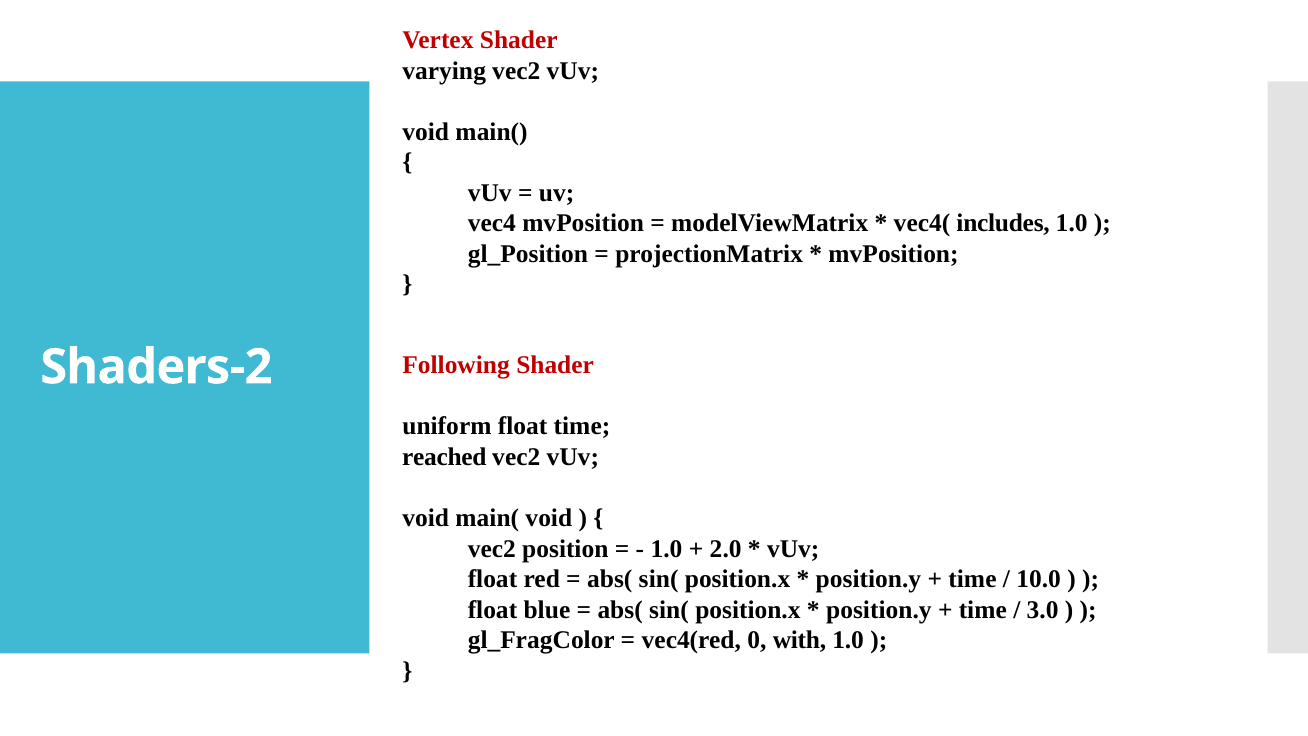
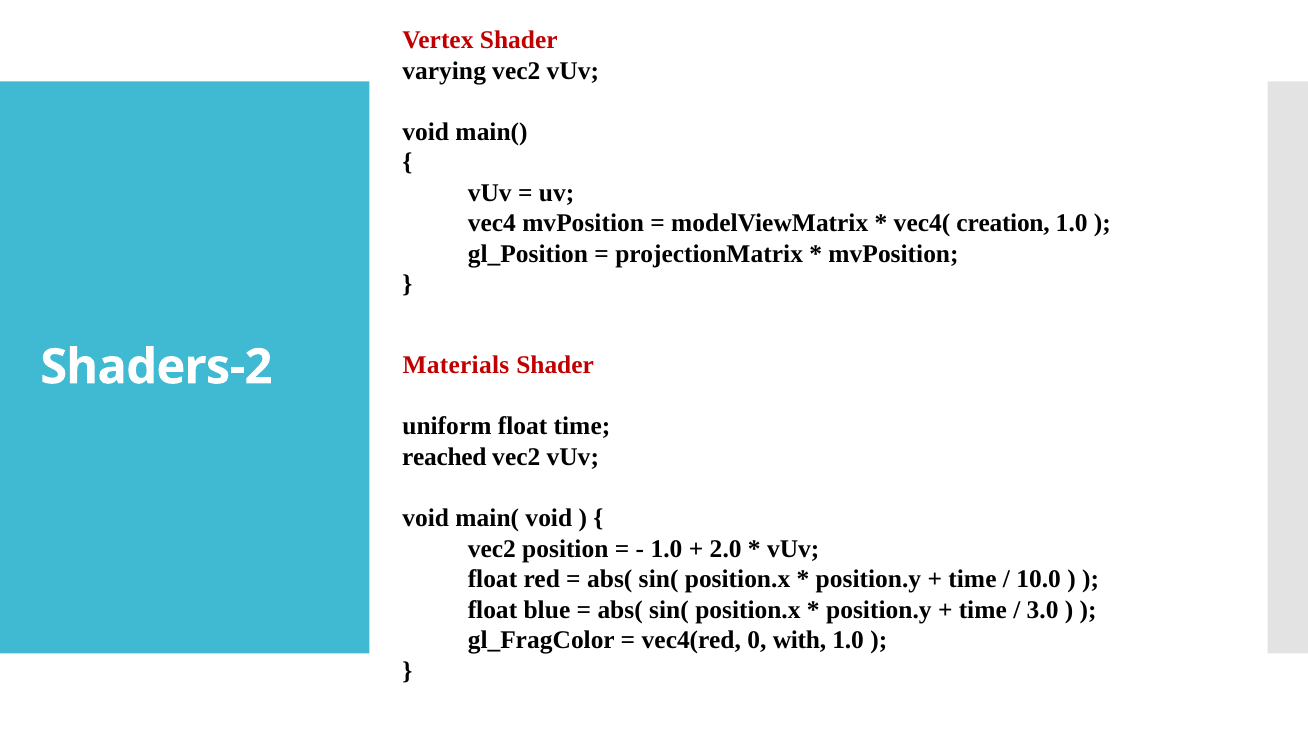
includes: includes -> creation
Following: Following -> Materials
